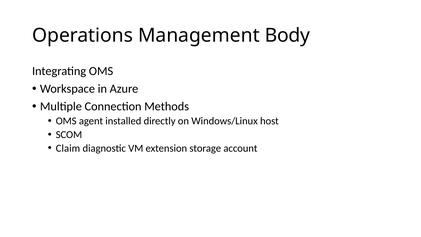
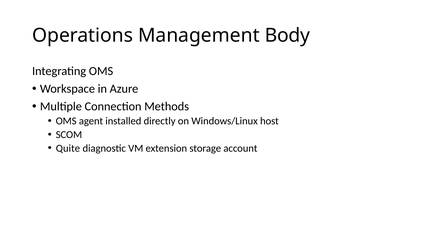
Claim: Claim -> Quite
